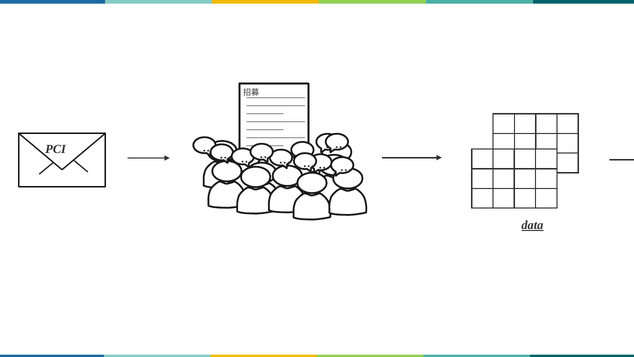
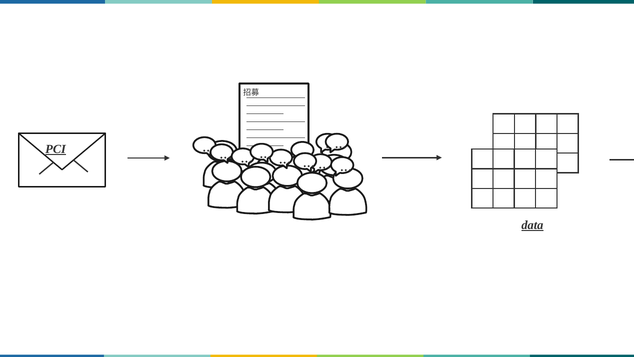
PCI underline: none -> present
